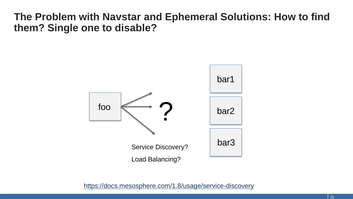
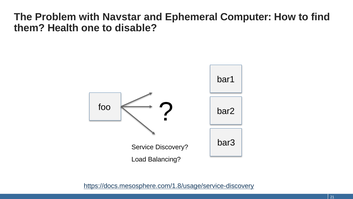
Solutions: Solutions -> Computer
Single: Single -> Health
